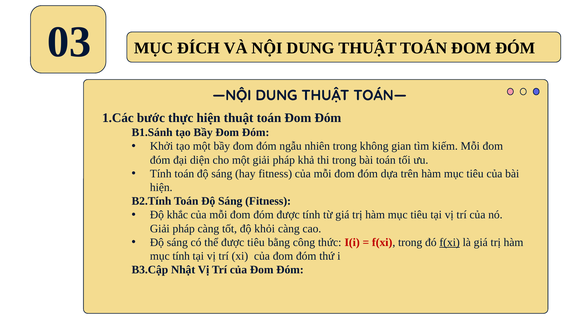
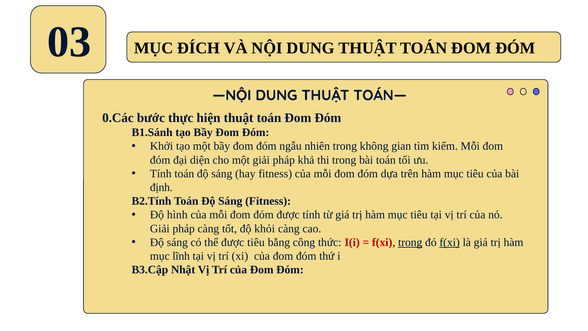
1.Các: 1.Các -> 0.Các
hiện at (161, 187): hiện -> định
khắc: khắc -> hình
trong at (410, 242) underline: none -> present
mục tính: tính -> lĩnh
